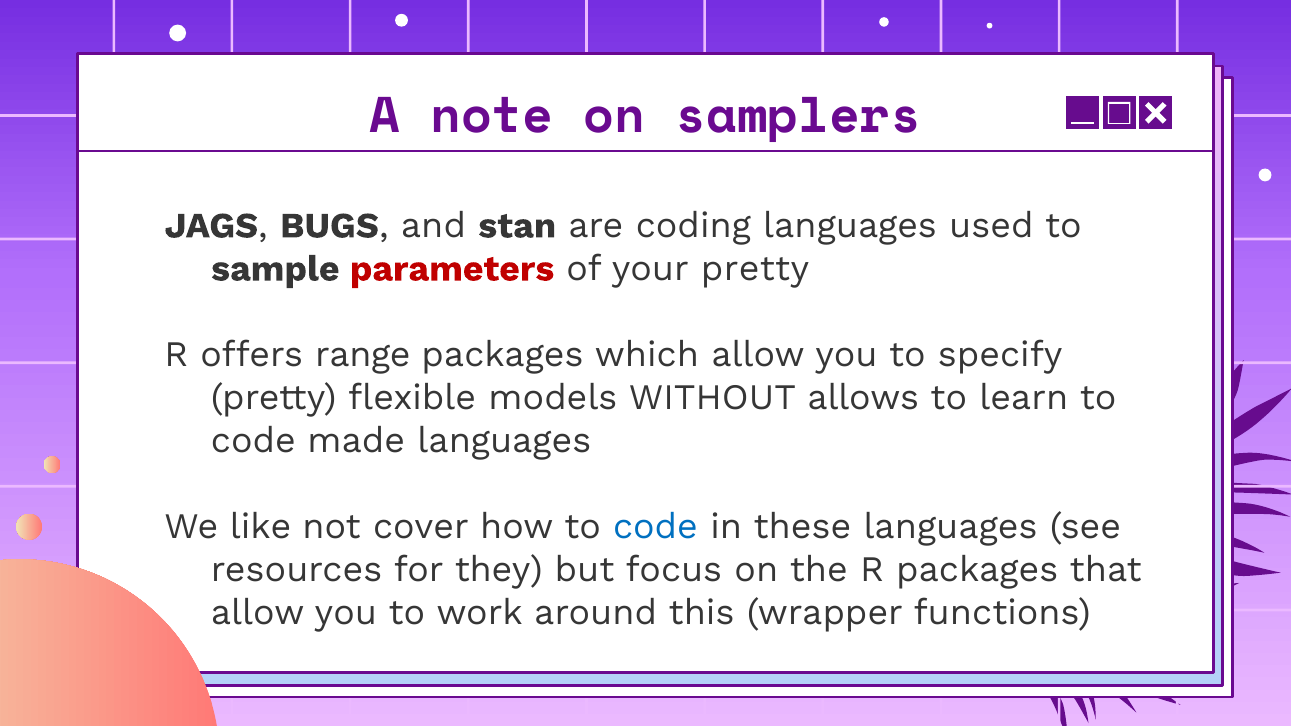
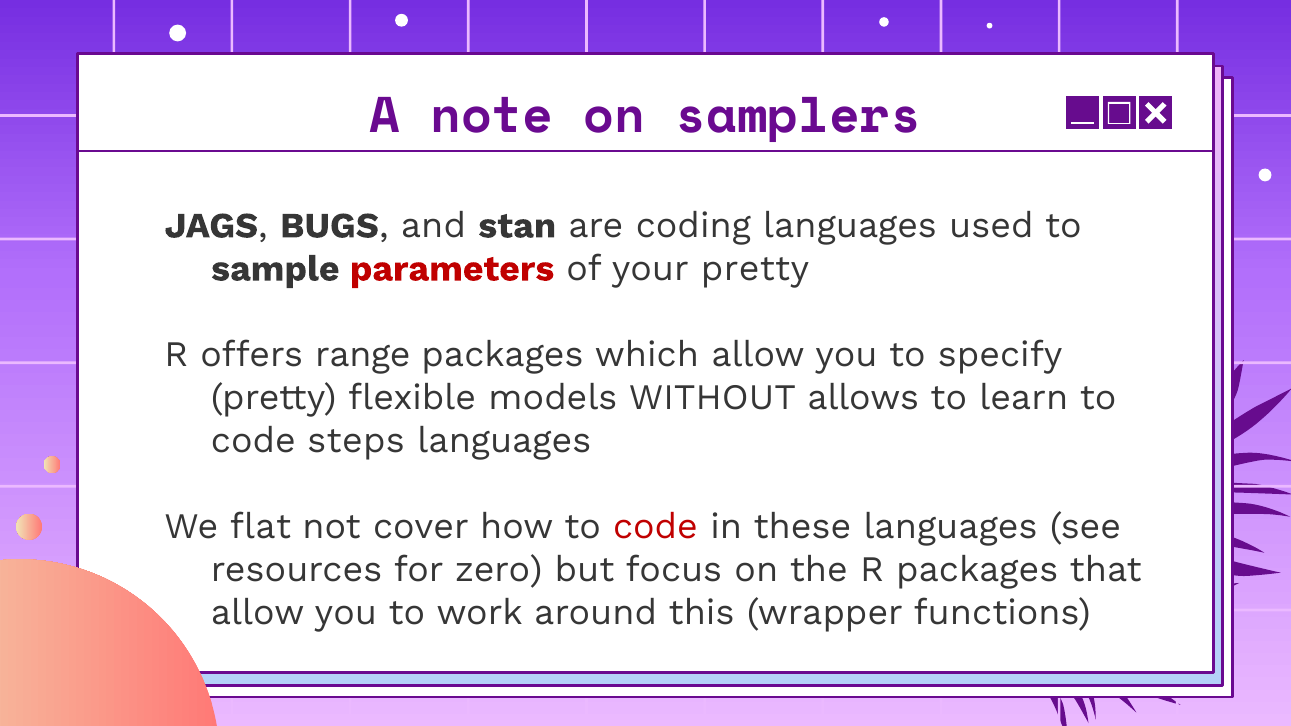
made: made -> steps
like: like -> flat
code at (656, 527) colour: blue -> red
they: they -> zero
